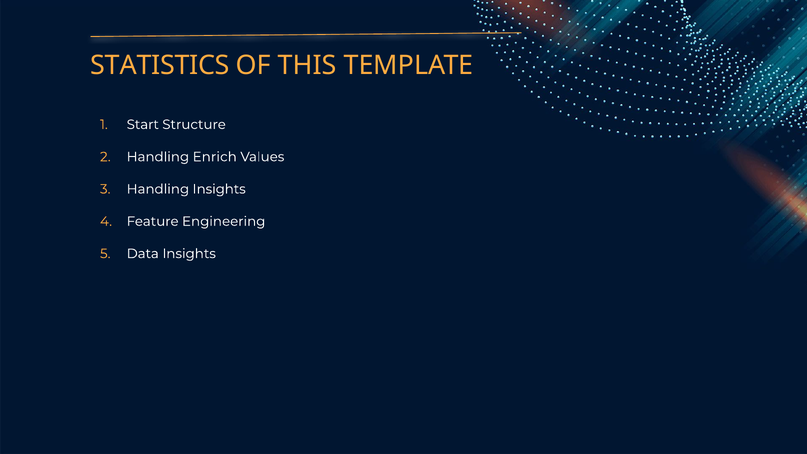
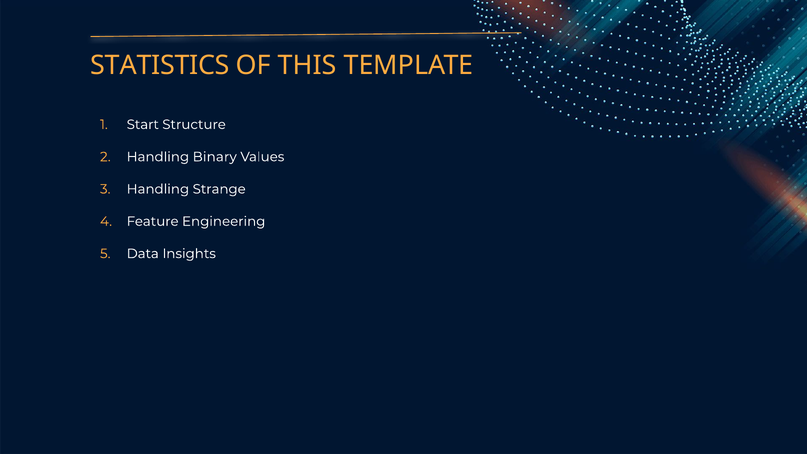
Enrich: Enrich -> Binary
Handling Insights: Insights -> Strange
